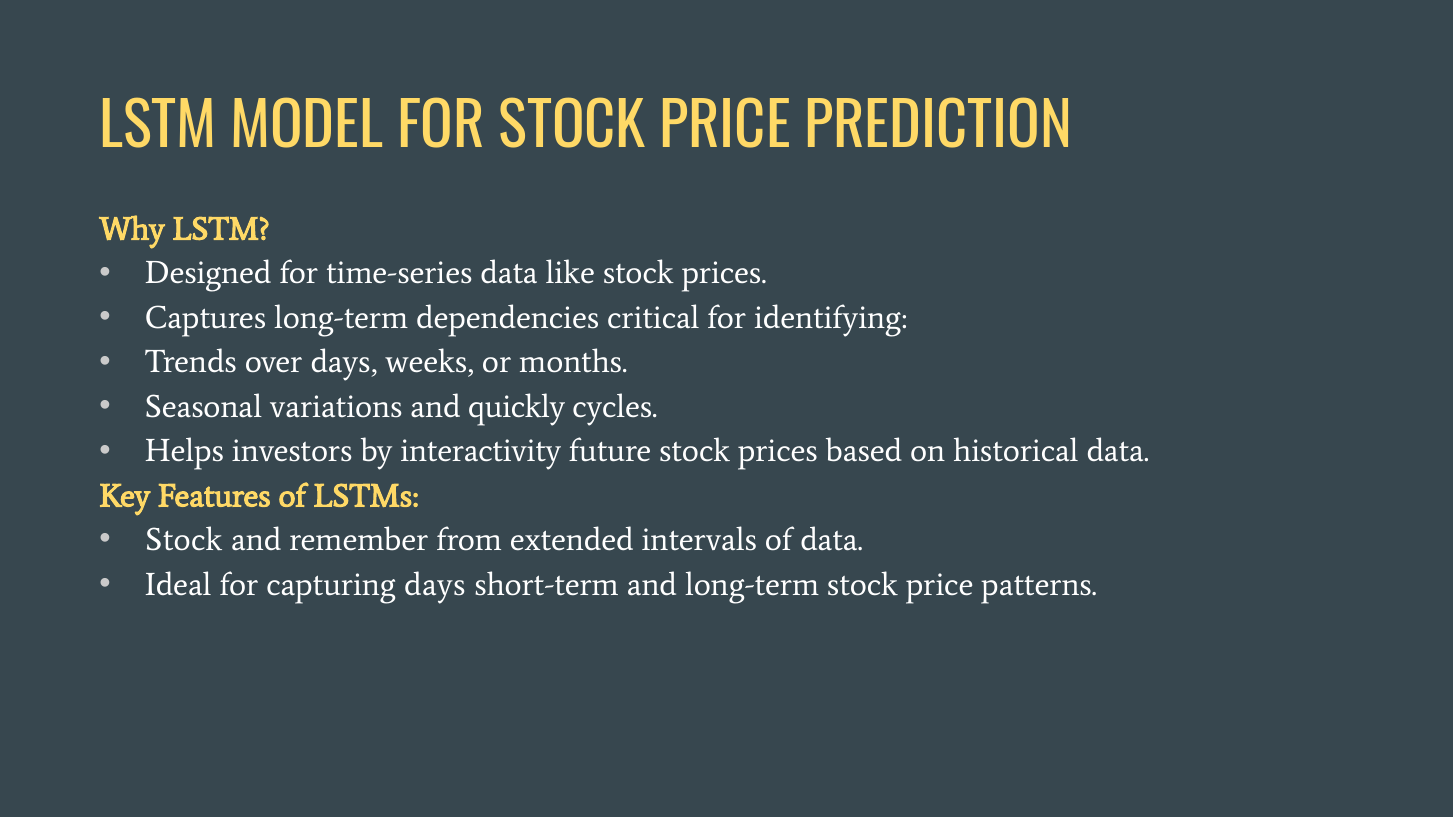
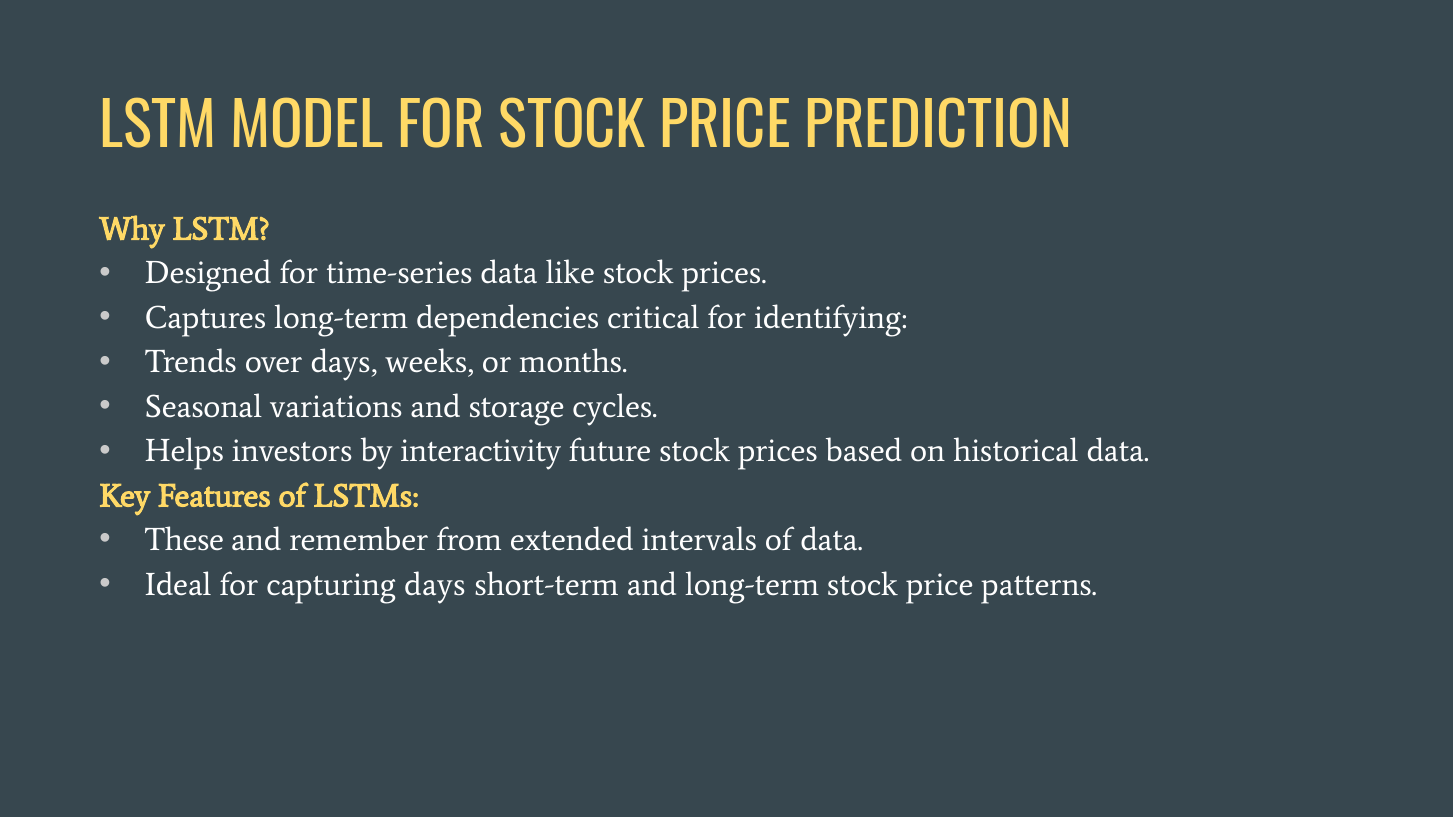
quickly: quickly -> storage
Stock at (184, 540): Stock -> These
